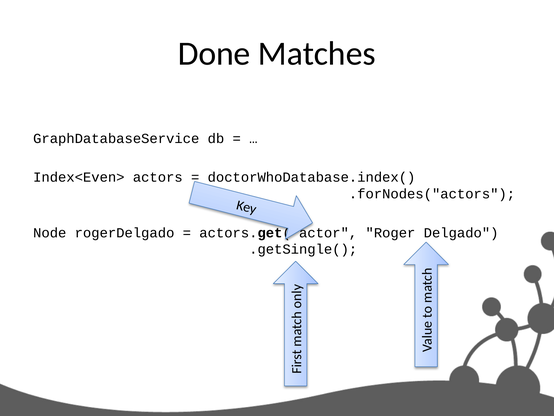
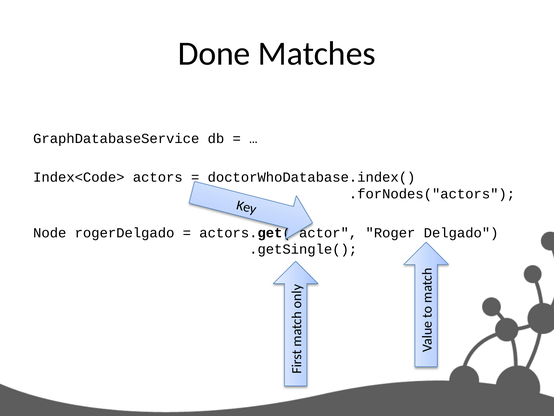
Index<Even>: Index<Even> -> Index<Code>
